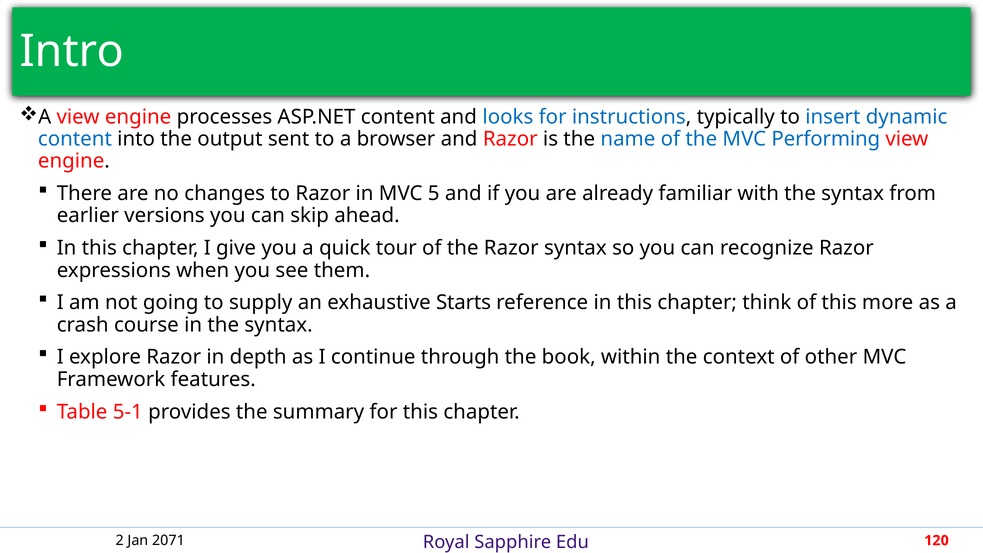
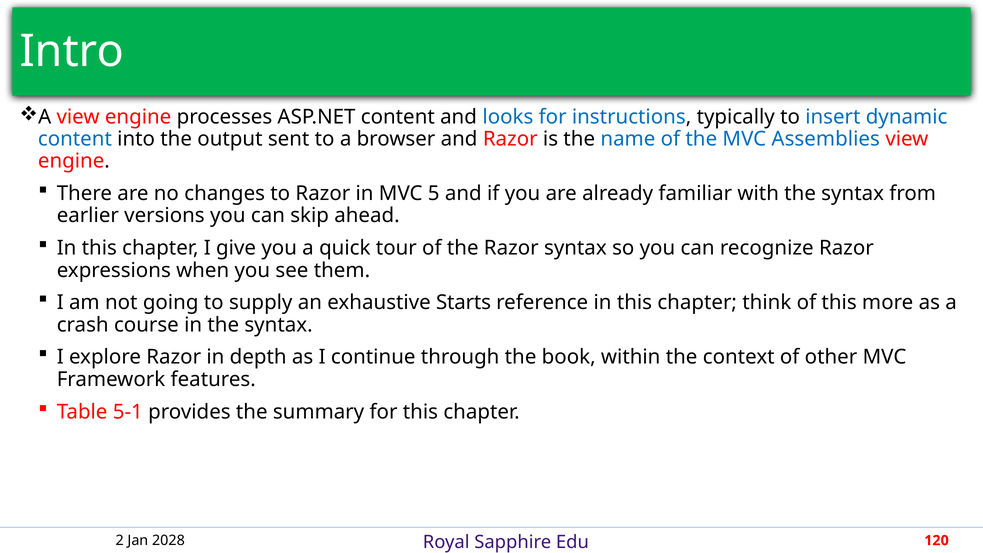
Performing: Performing -> Assemblies
2071: 2071 -> 2028
